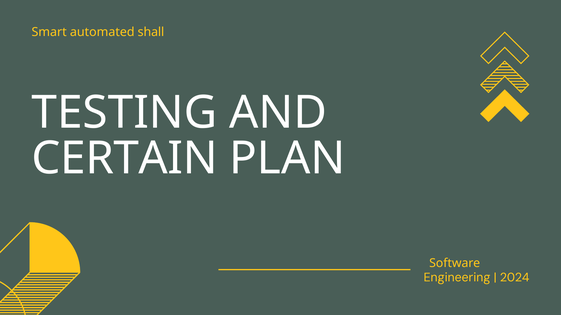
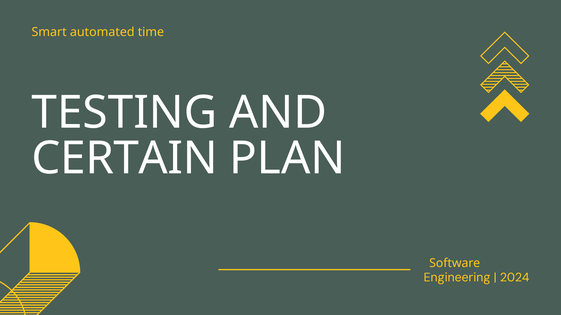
shall: shall -> time
